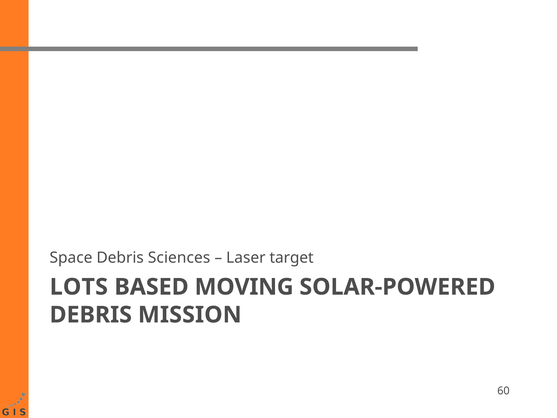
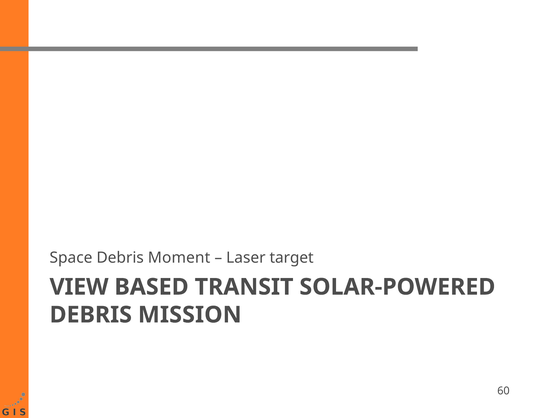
Sciences: Sciences -> Moment
LOTS: LOTS -> VIEW
MOVING: MOVING -> TRANSIT
